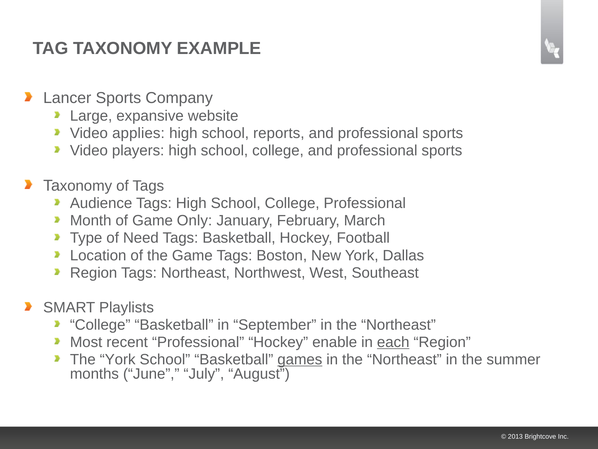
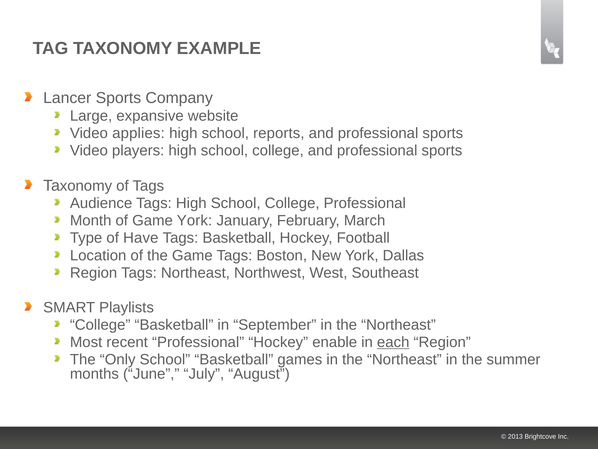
Game Only: Only -> York
Need: Need -> Have
The York: York -> Only
games underline: present -> none
